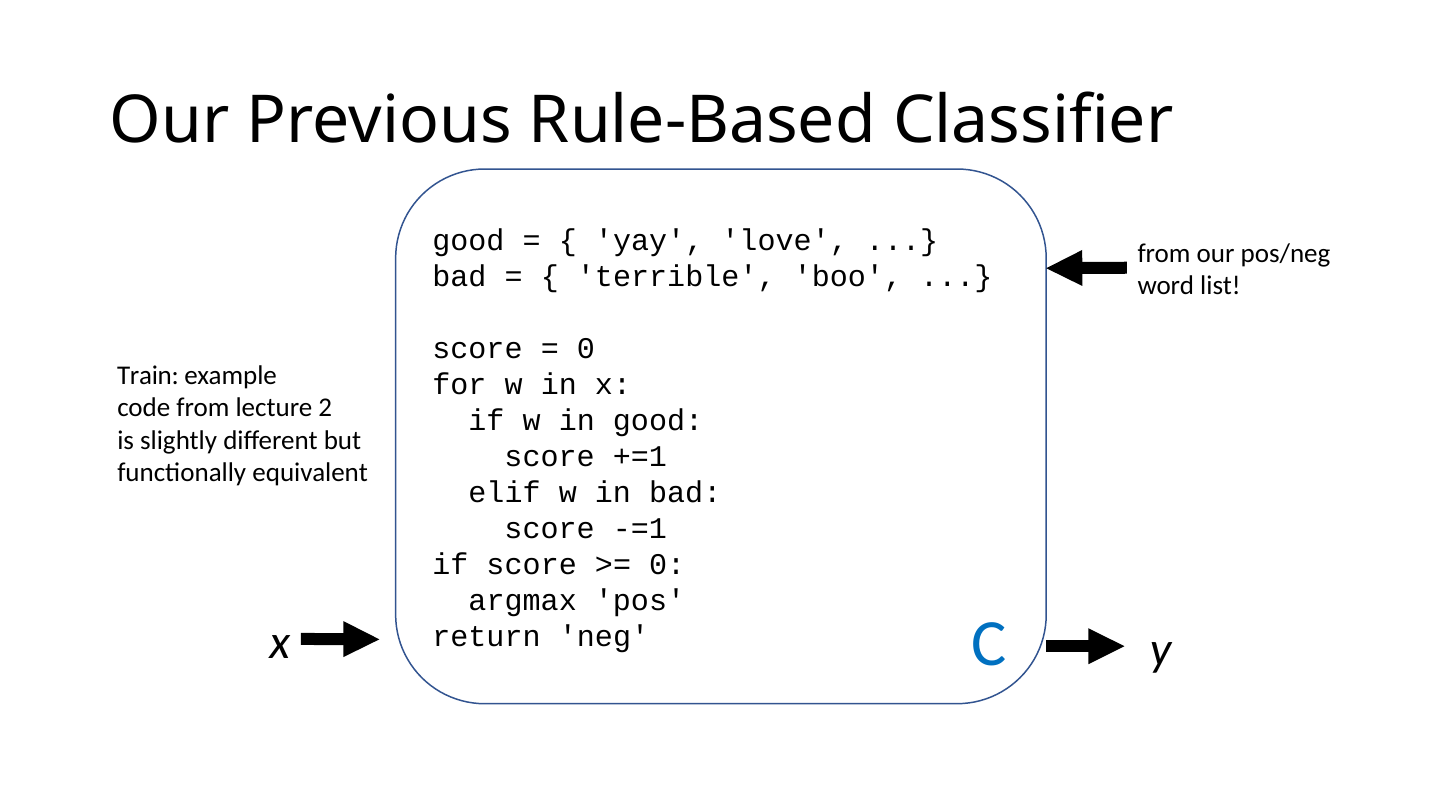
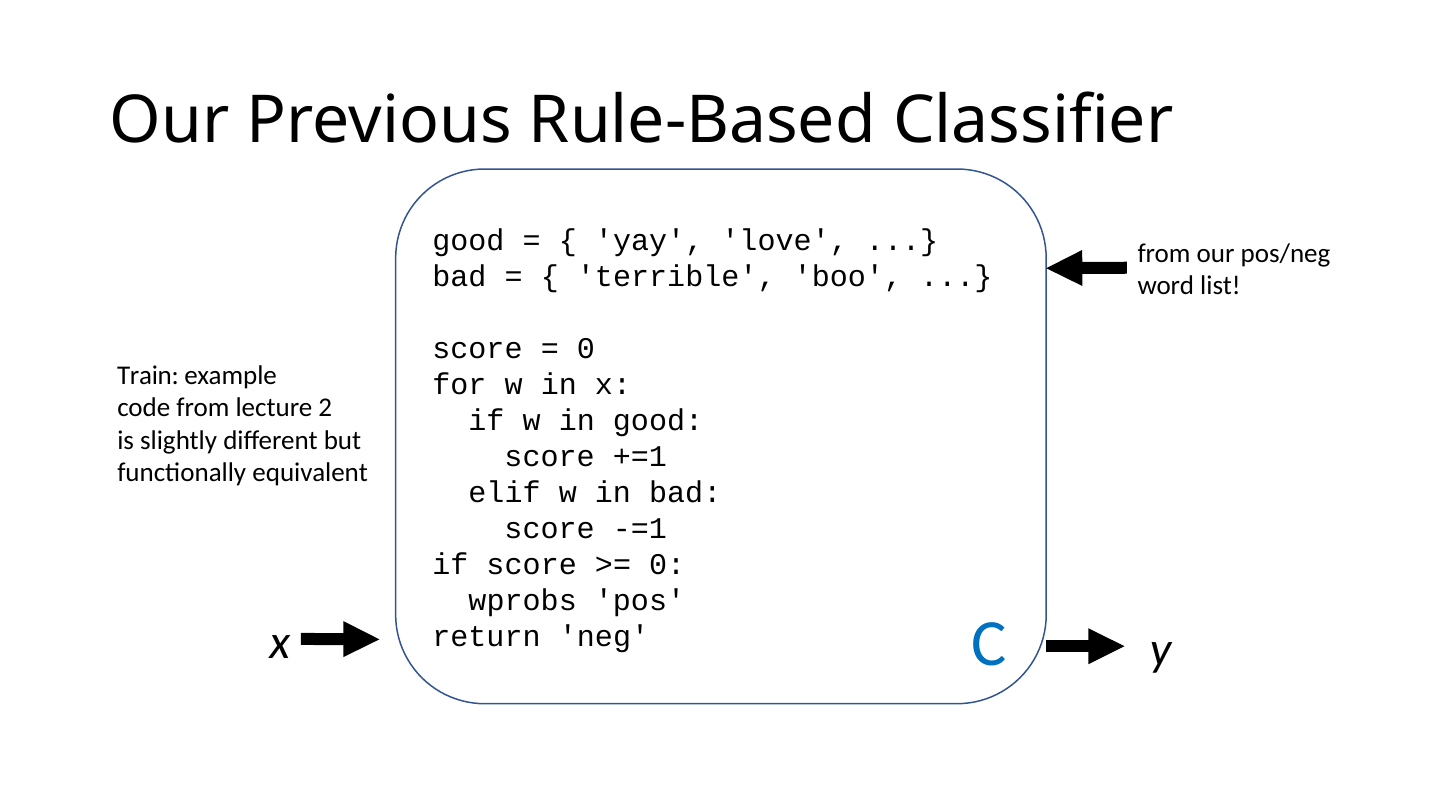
argmax: argmax -> wprobs
